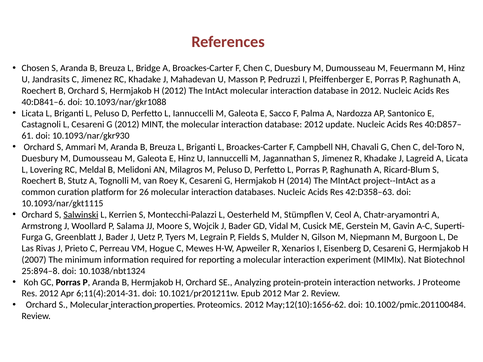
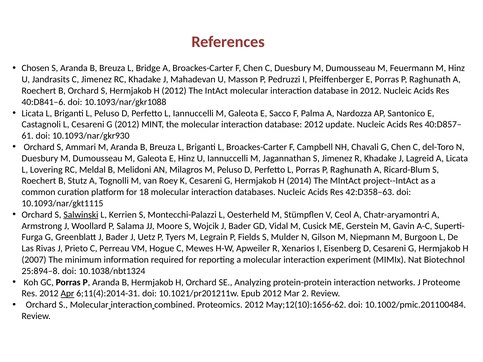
26: 26 -> 18
Apr underline: none -> present
properties: properties -> combined
